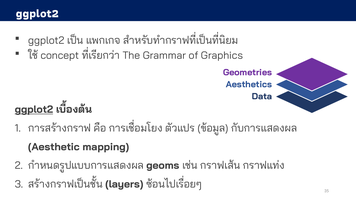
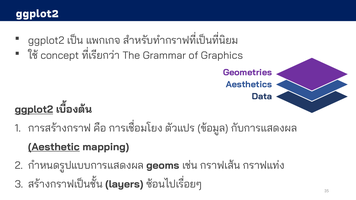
Aesthetic underline: none -> present
